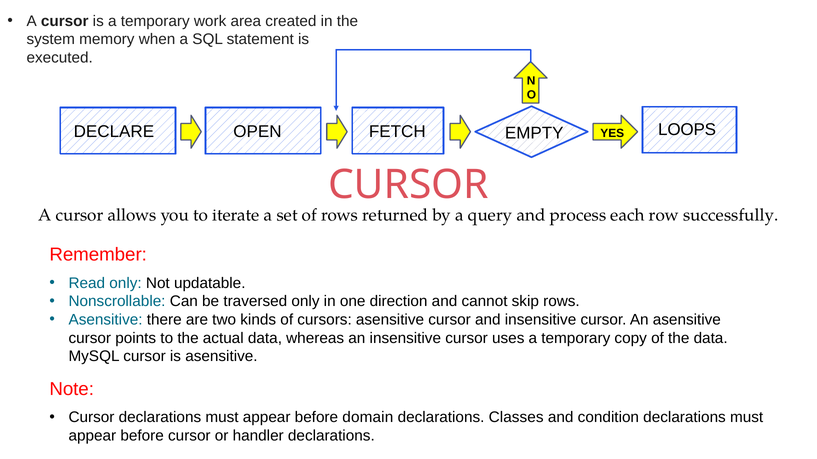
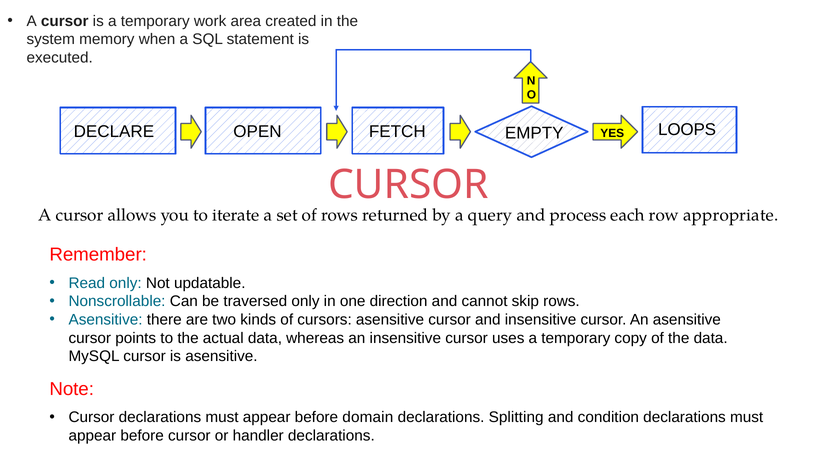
successfully: successfully -> appropriate
Classes: Classes -> Splitting
